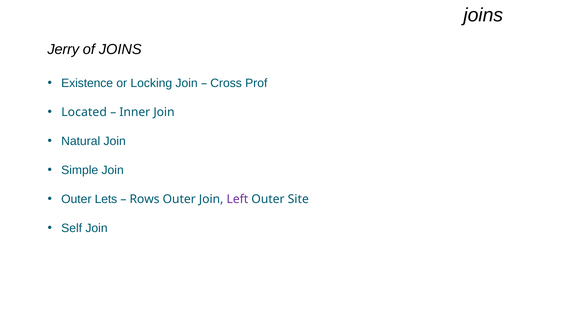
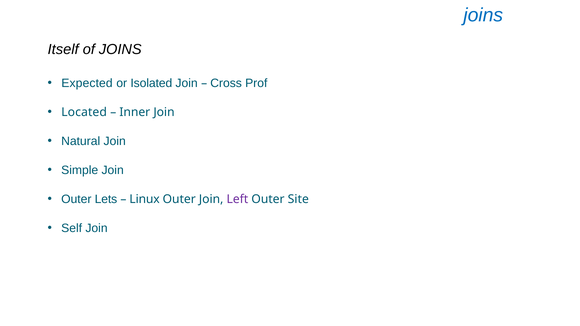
joins at (483, 15) colour: black -> blue
Jerry: Jerry -> Itself
Existence: Existence -> Expected
Locking: Locking -> Isolated
Rows: Rows -> Linux
